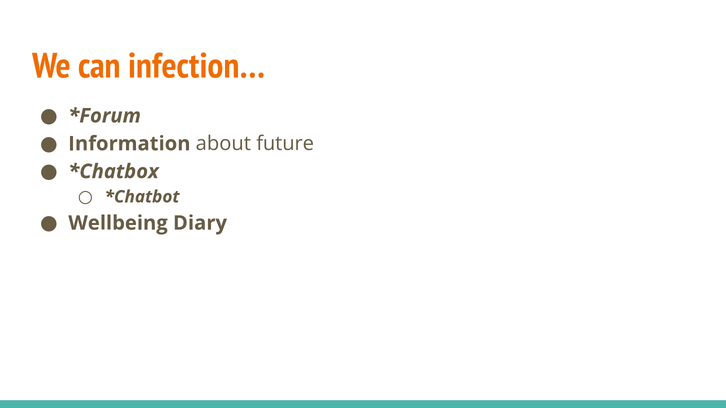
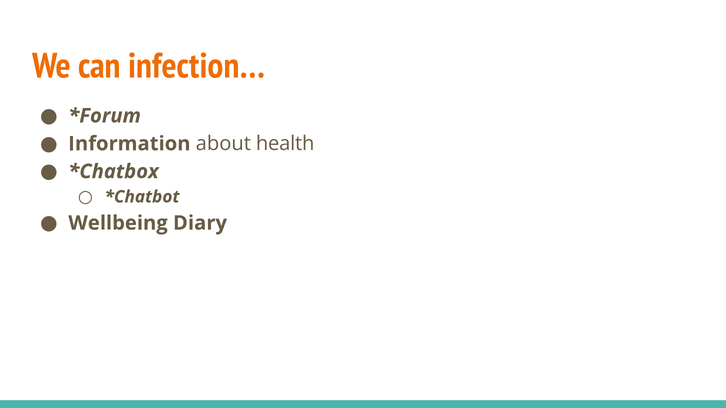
future: future -> health
